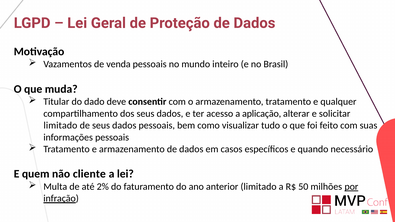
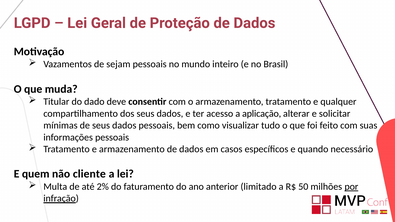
venda: venda -> sejam
limitado at (60, 126): limitado -> mínimas
